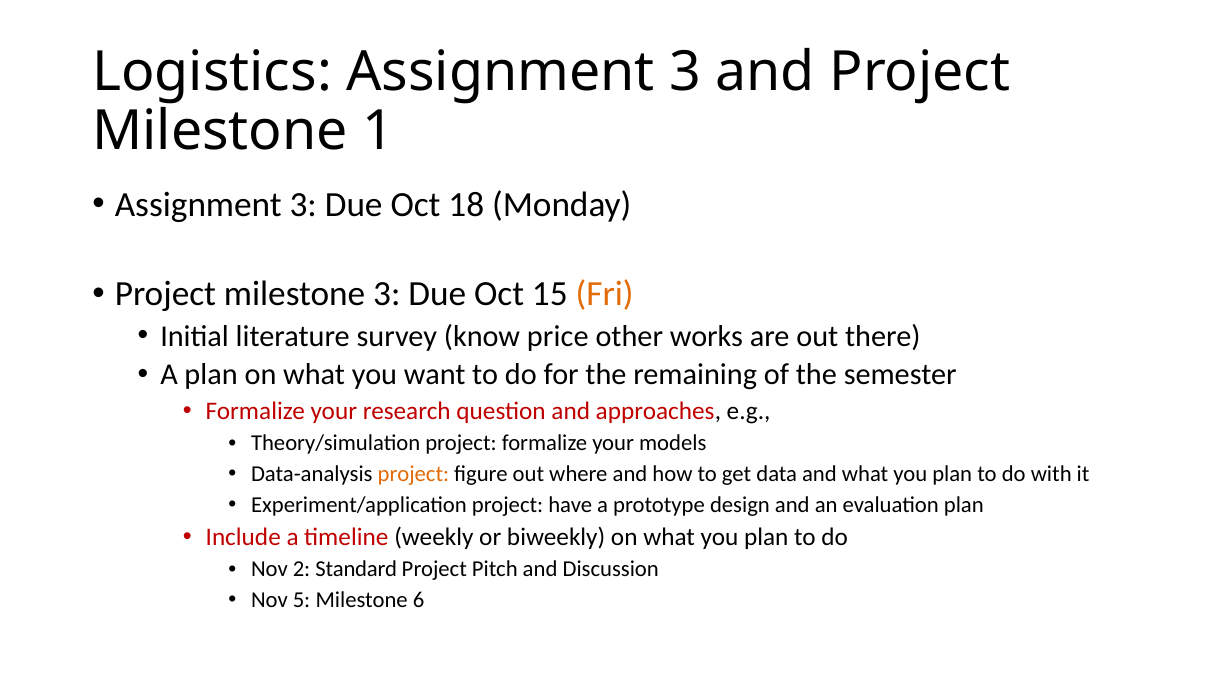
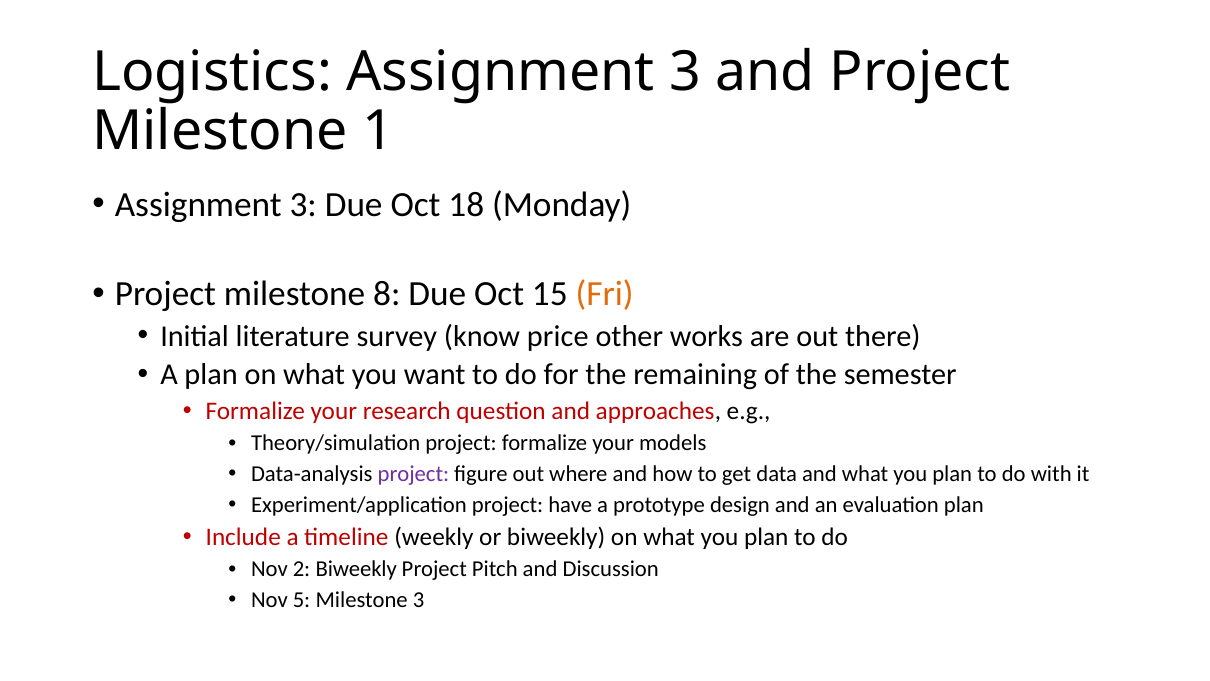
milestone 3: 3 -> 8
project at (413, 474) colour: orange -> purple
2 Standard: Standard -> Biweekly
Milestone 6: 6 -> 3
